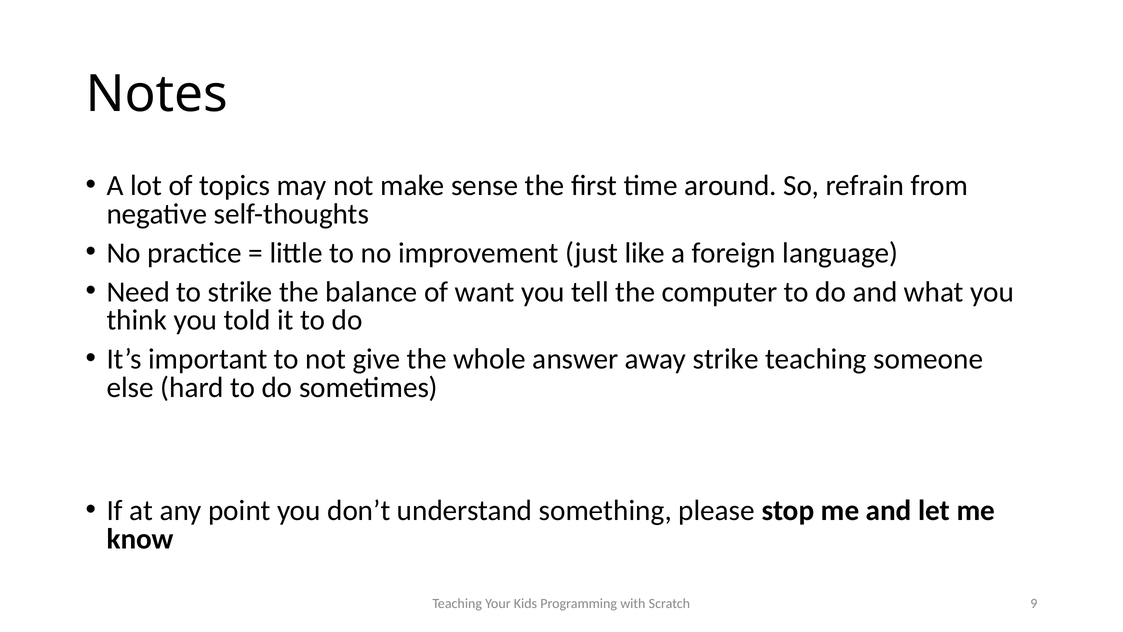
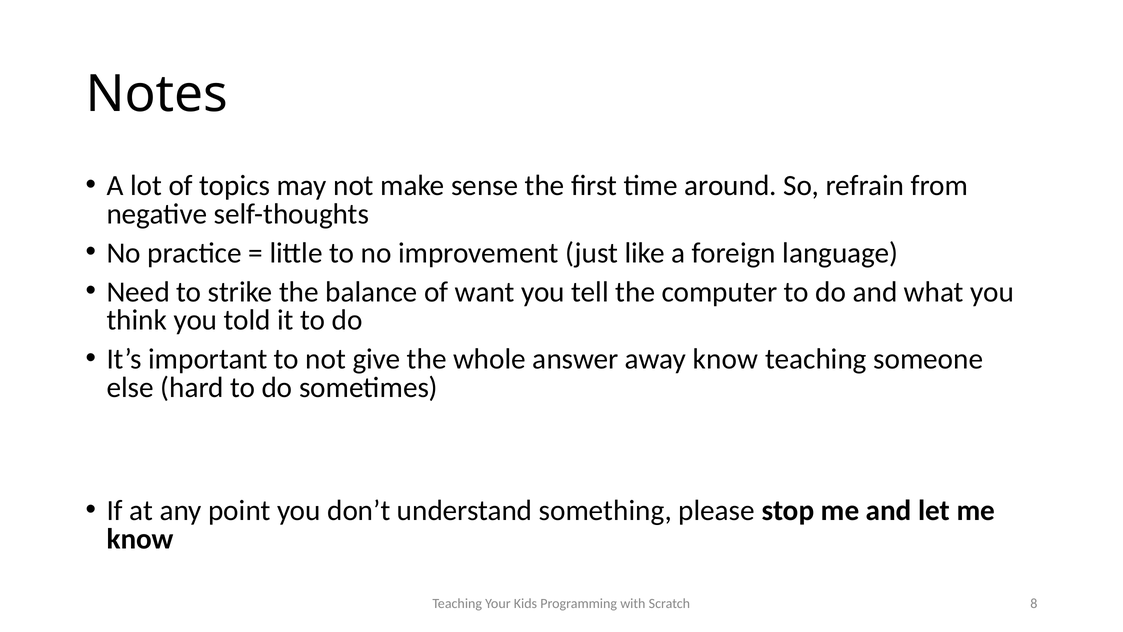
away strike: strike -> know
9: 9 -> 8
